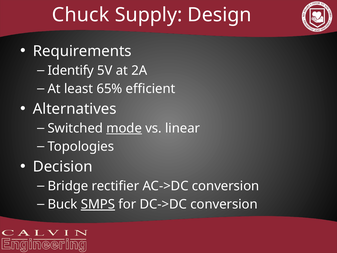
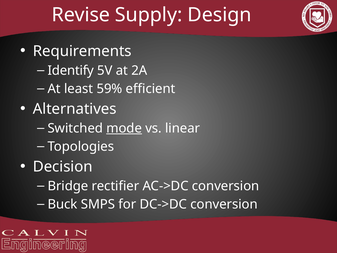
Chuck: Chuck -> Revise
65%: 65% -> 59%
SMPS underline: present -> none
